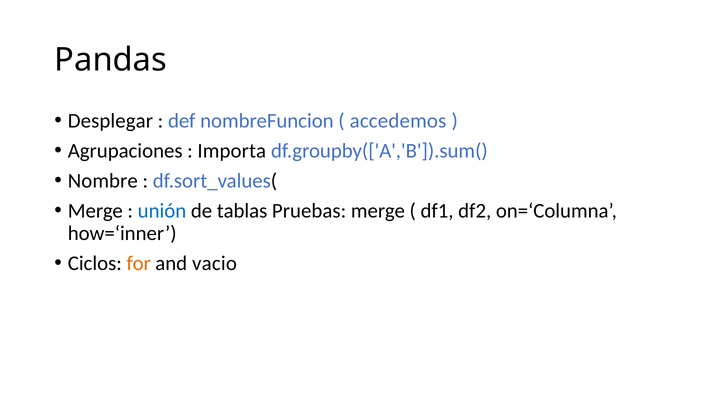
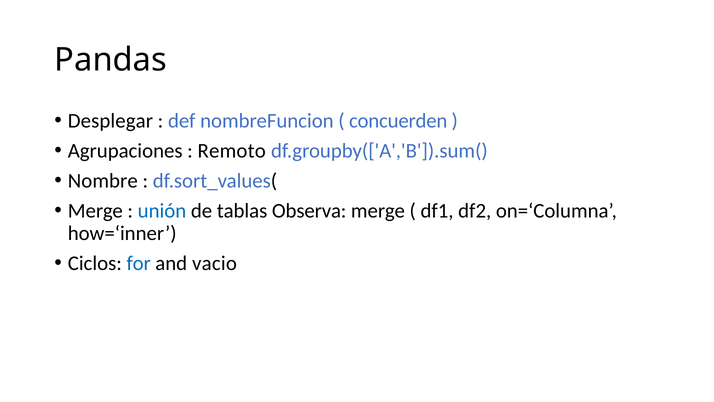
accedemos: accedemos -> concuerden
Importa: Importa -> Remoto
Pruebas: Pruebas -> Observa
for colour: orange -> blue
